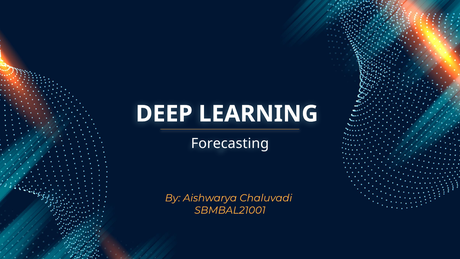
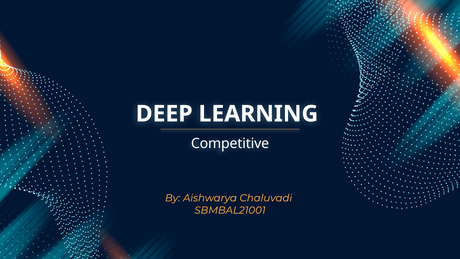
Forecasting: Forecasting -> Competitive
